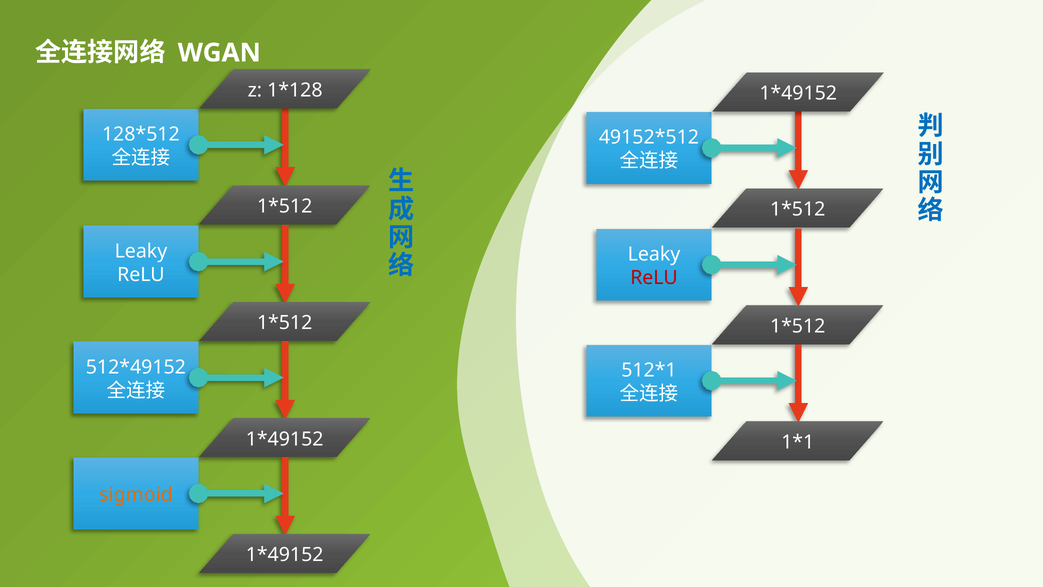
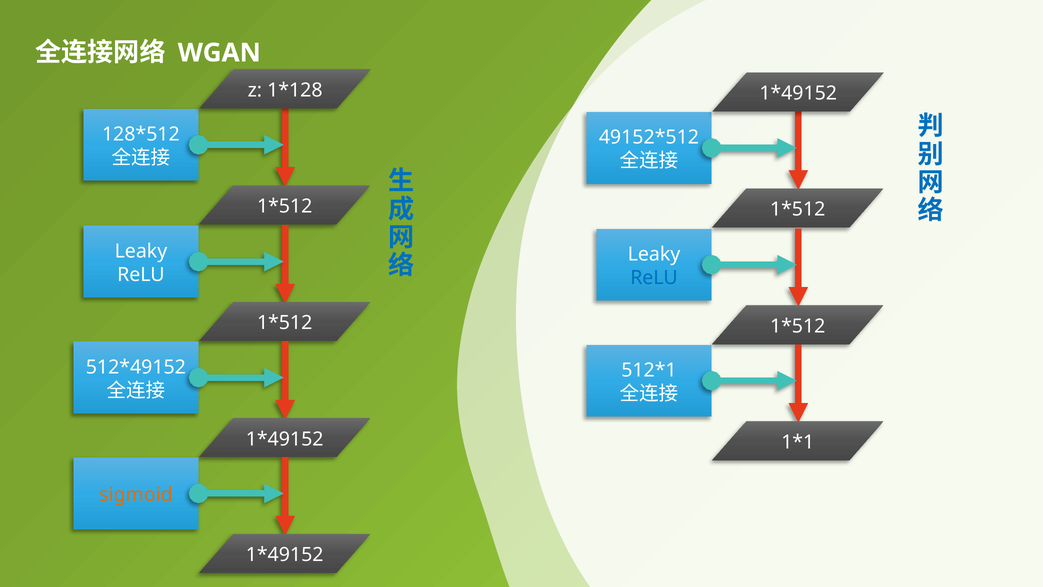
ReLU at (654, 278) colour: red -> blue
